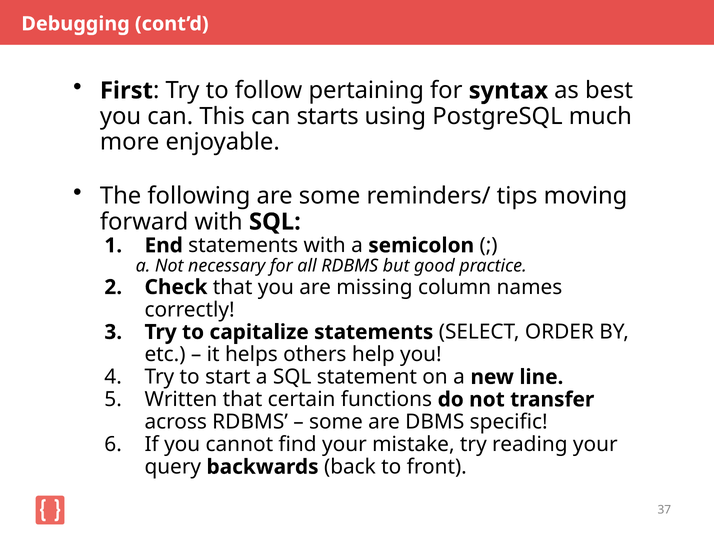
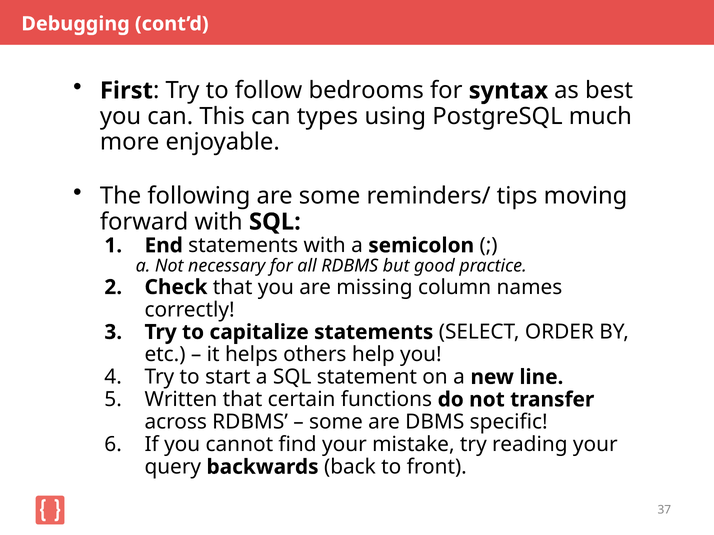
pertaining: pertaining -> bedrooms
starts: starts -> types
